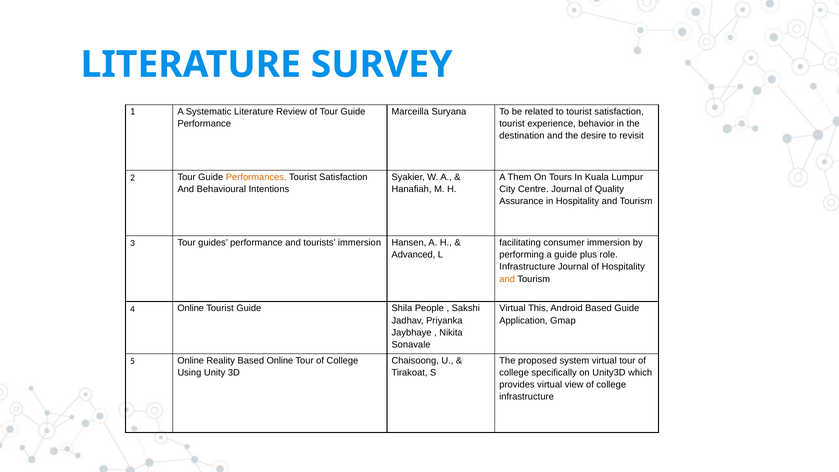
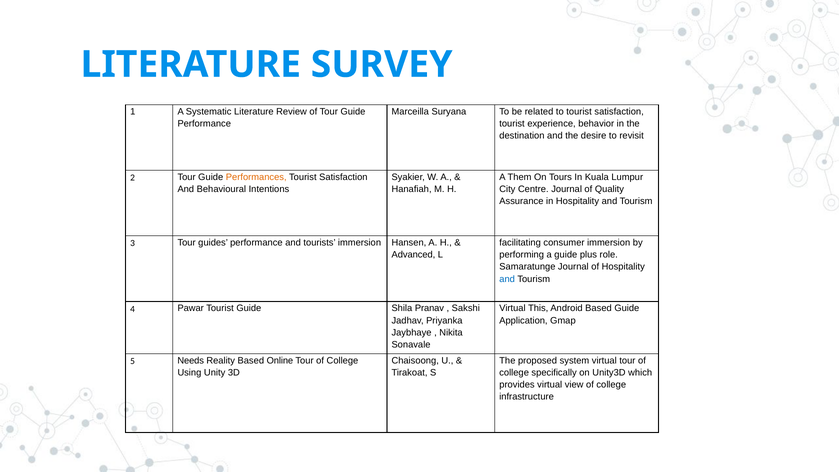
Infrastructure at (527, 267): Infrastructure -> Samaratunge
and at (507, 279) colour: orange -> blue
4 Online: Online -> Pawar
People: People -> Pranav
5 Online: Online -> Needs
